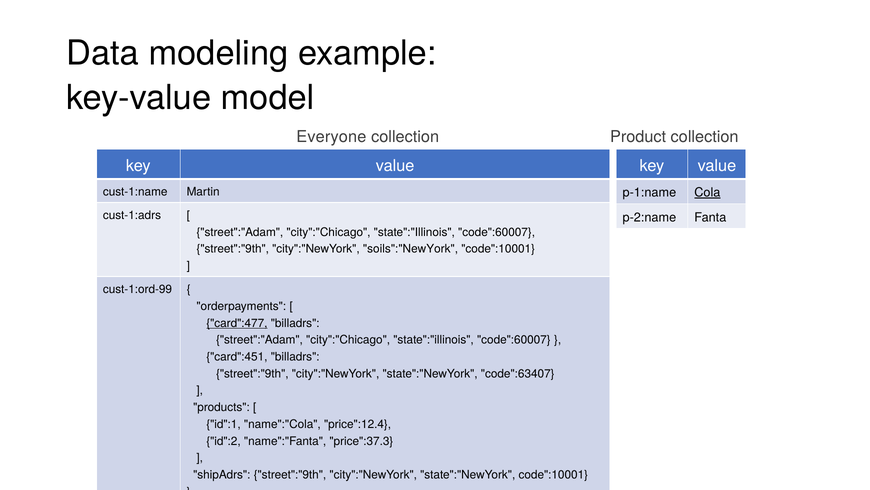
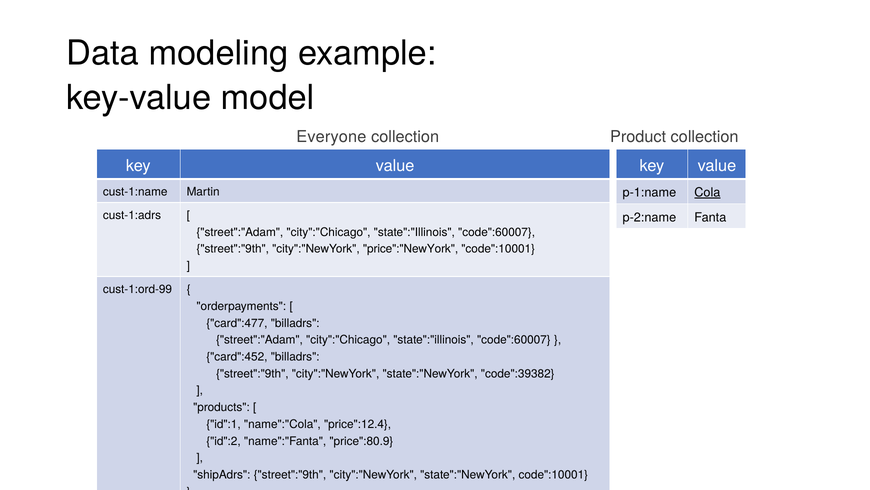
soils":"NewYork: soils":"NewYork -> price":"NewYork
card":477 underline: present -> none
card":451: card":451 -> card":452
code":63407: code":63407 -> code":39382
price":37.3: price":37.3 -> price":80.9
